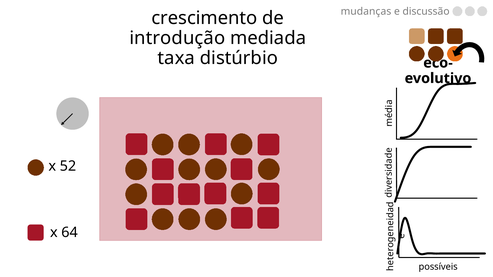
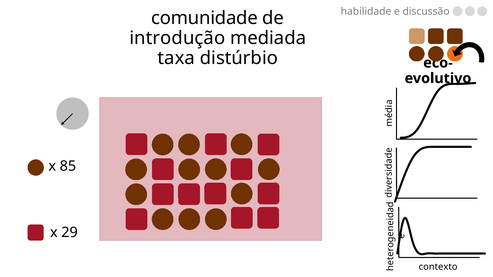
mudanças: mudanças -> habilidade
crescimento: crescimento -> comunidade
52: 52 -> 85
64: 64 -> 29
possíveis: possíveis -> contexto
